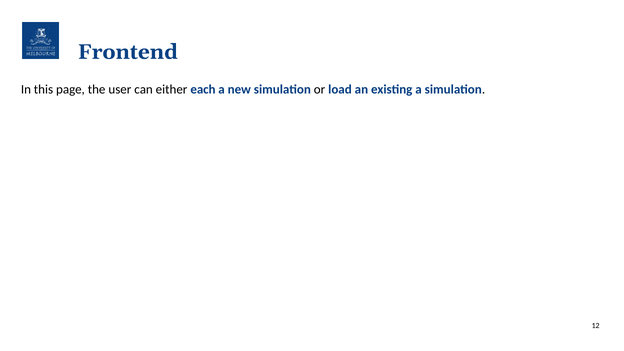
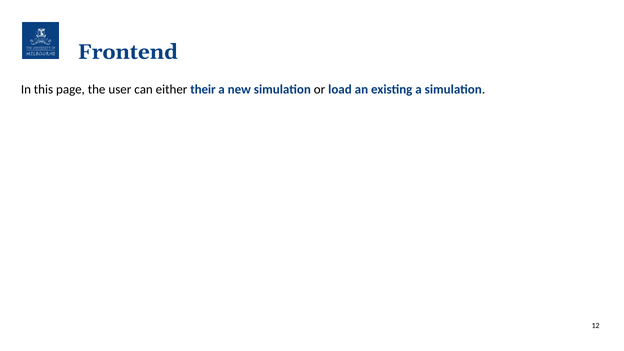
each: each -> their
